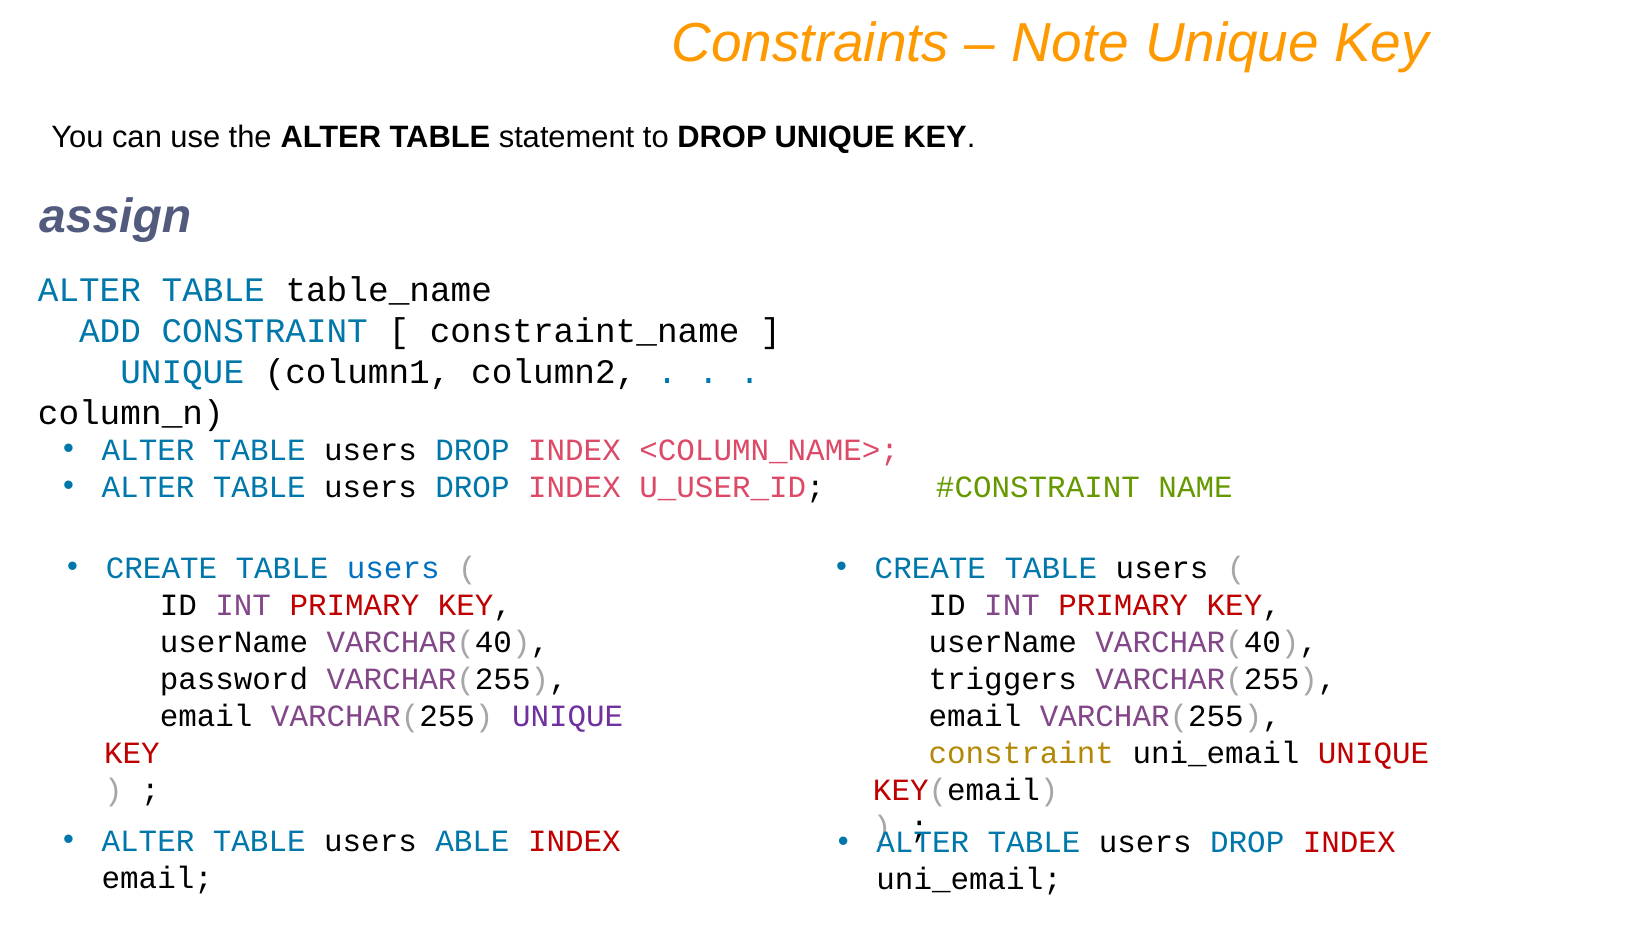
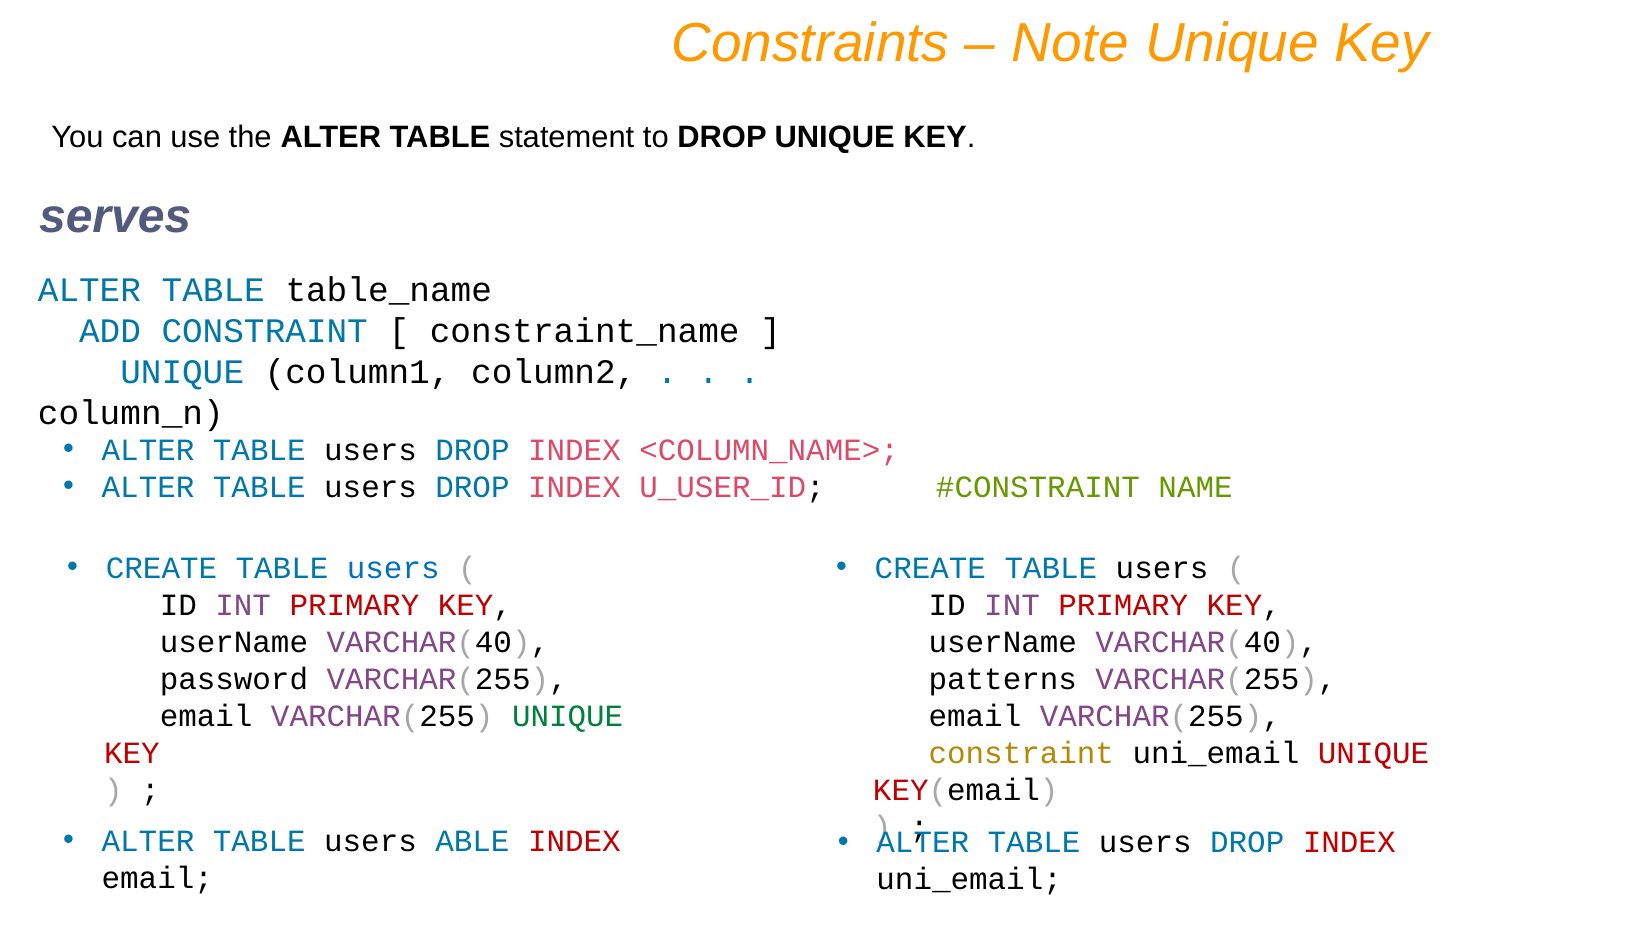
assign: assign -> serves
triggers: triggers -> patterns
UNIQUE at (568, 716) colour: purple -> green
